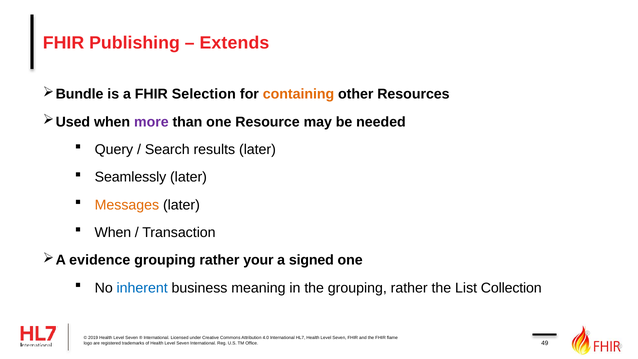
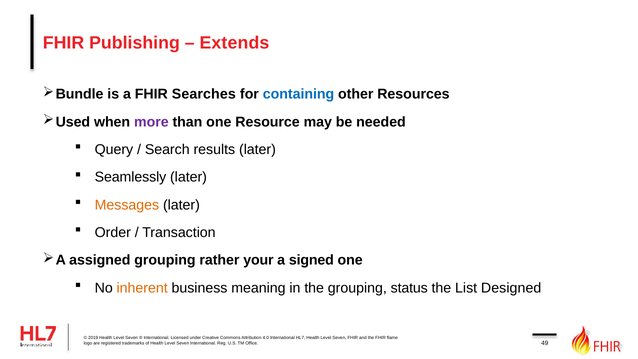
Selection: Selection -> Searches
containing colour: orange -> blue
When at (113, 233): When -> Order
evidence: evidence -> assigned
inherent colour: blue -> orange
the grouping rather: rather -> status
Collection: Collection -> Designed
